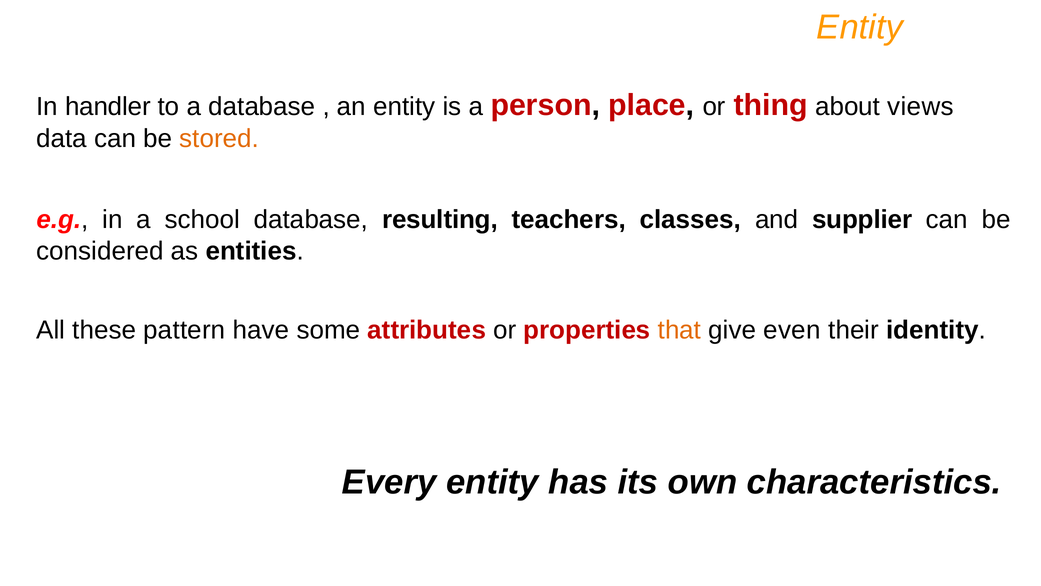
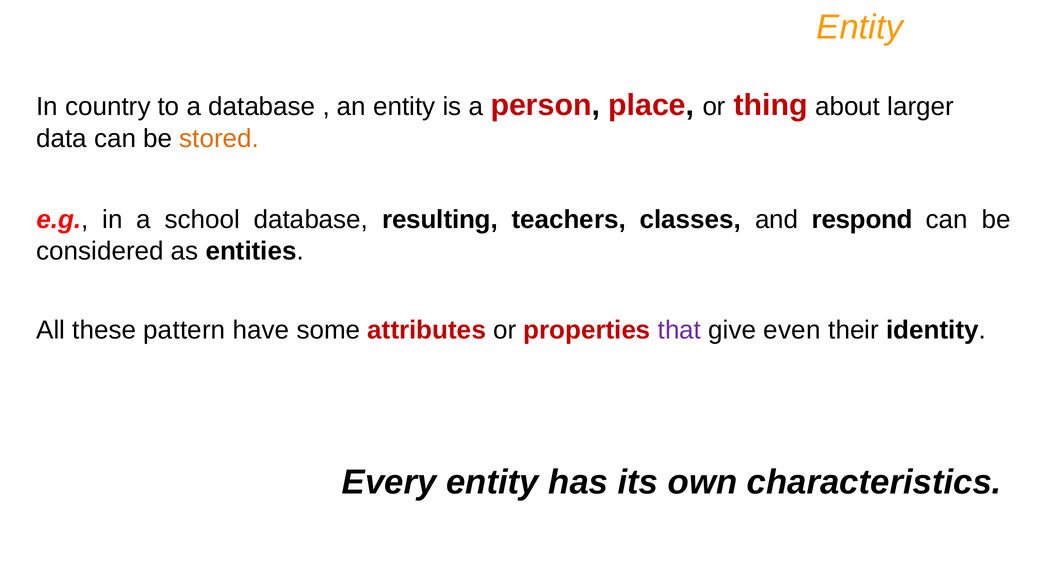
handler: handler -> country
views: views -> larger
supplier: supplier -> respond
that colour: orange -> purple
